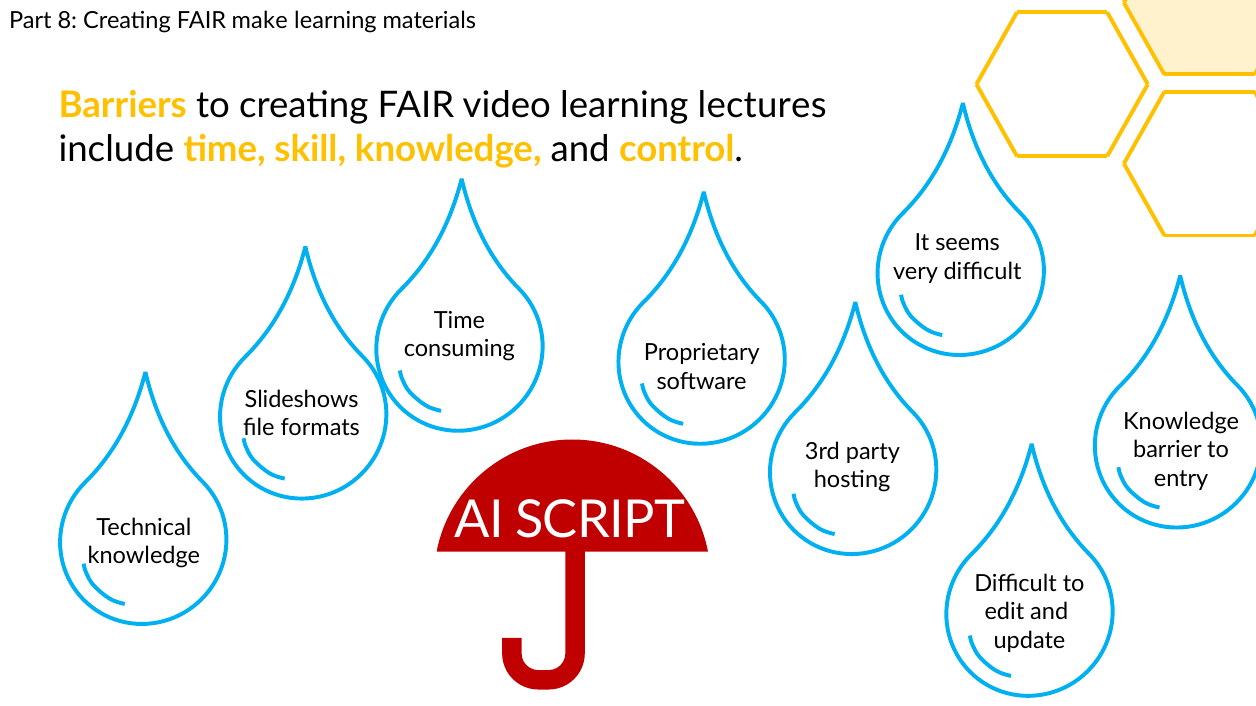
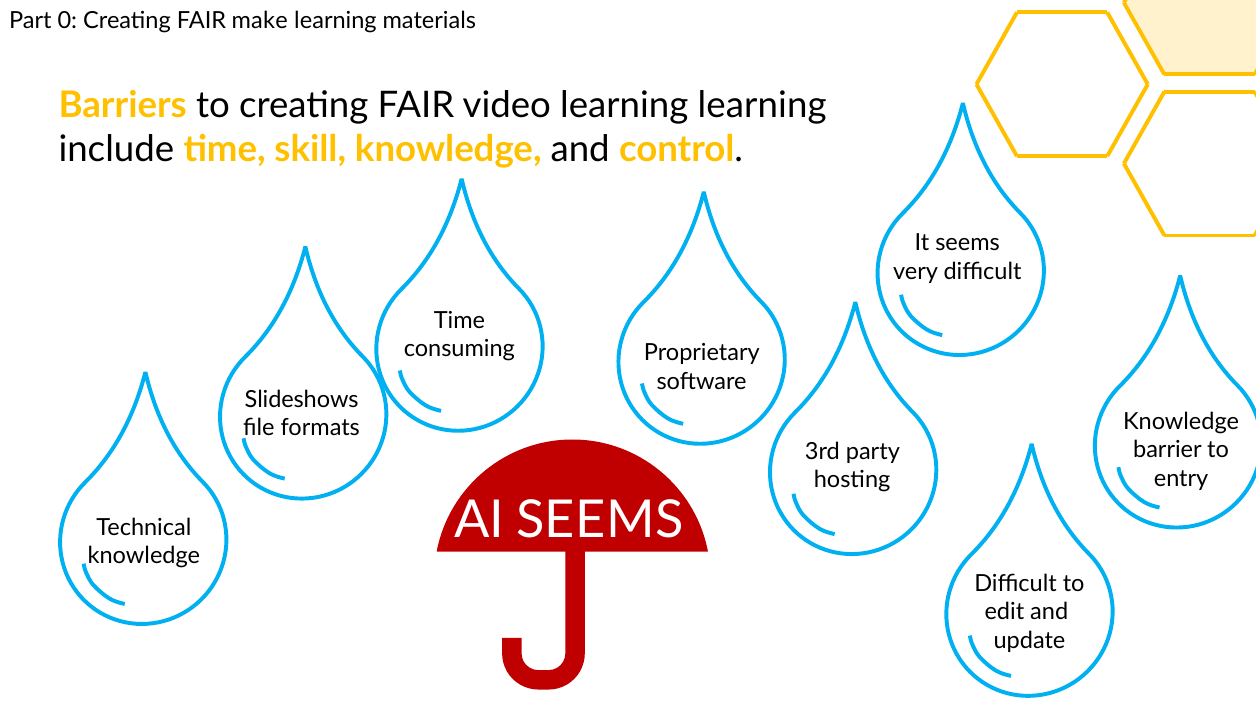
8: 8 -> 0
learning lectures: lectures -> learning
AI SCRIPT: SCRIPT -> SEEMS
